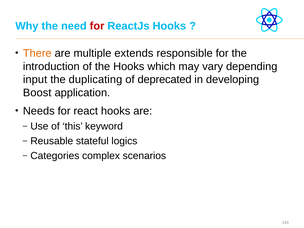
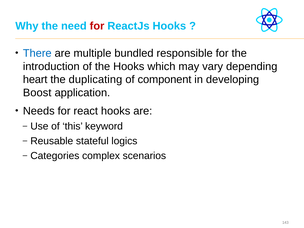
There colour: orange -> blue
extends: extends -> bundled
input: input -> heart
deprecated: deprecated -> component
